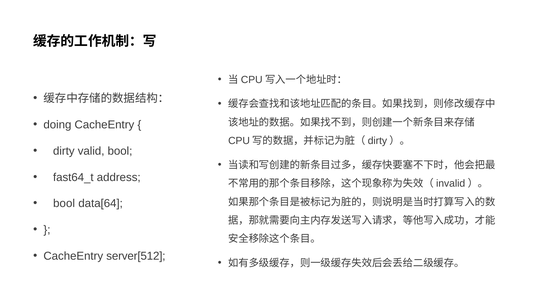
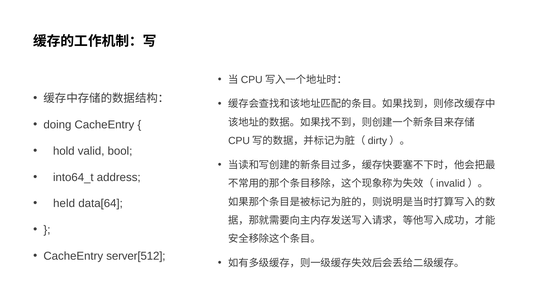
dirty: dirty -> hold
fast64_t: fast64_t -> into64_t
bool at (64, 204): bool -> held
